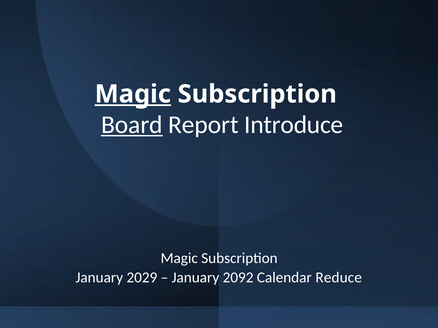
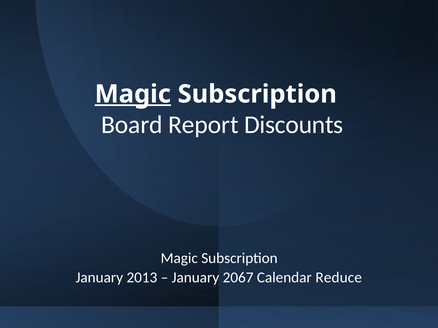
Board underline: present -> none
Introduce: Introduce -> Discounts
2029: 2029 -> 2013
2092: 2092 -> 2067
